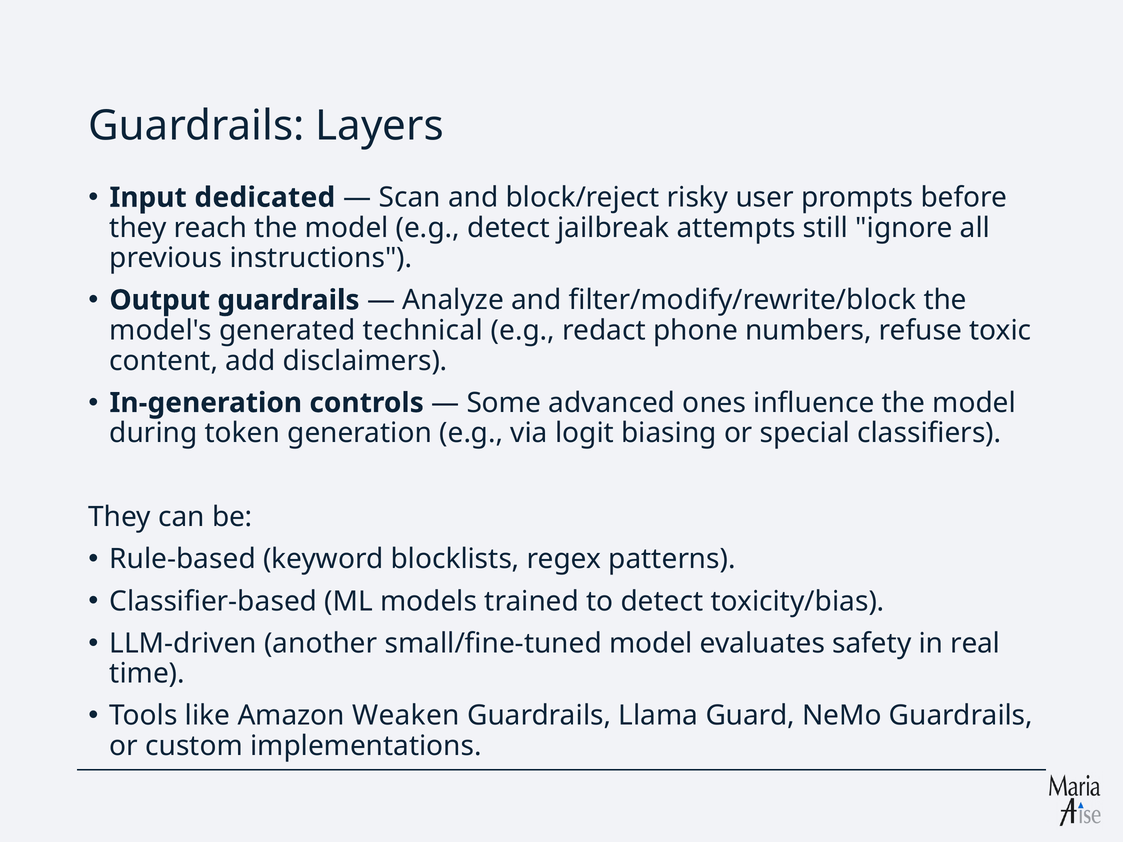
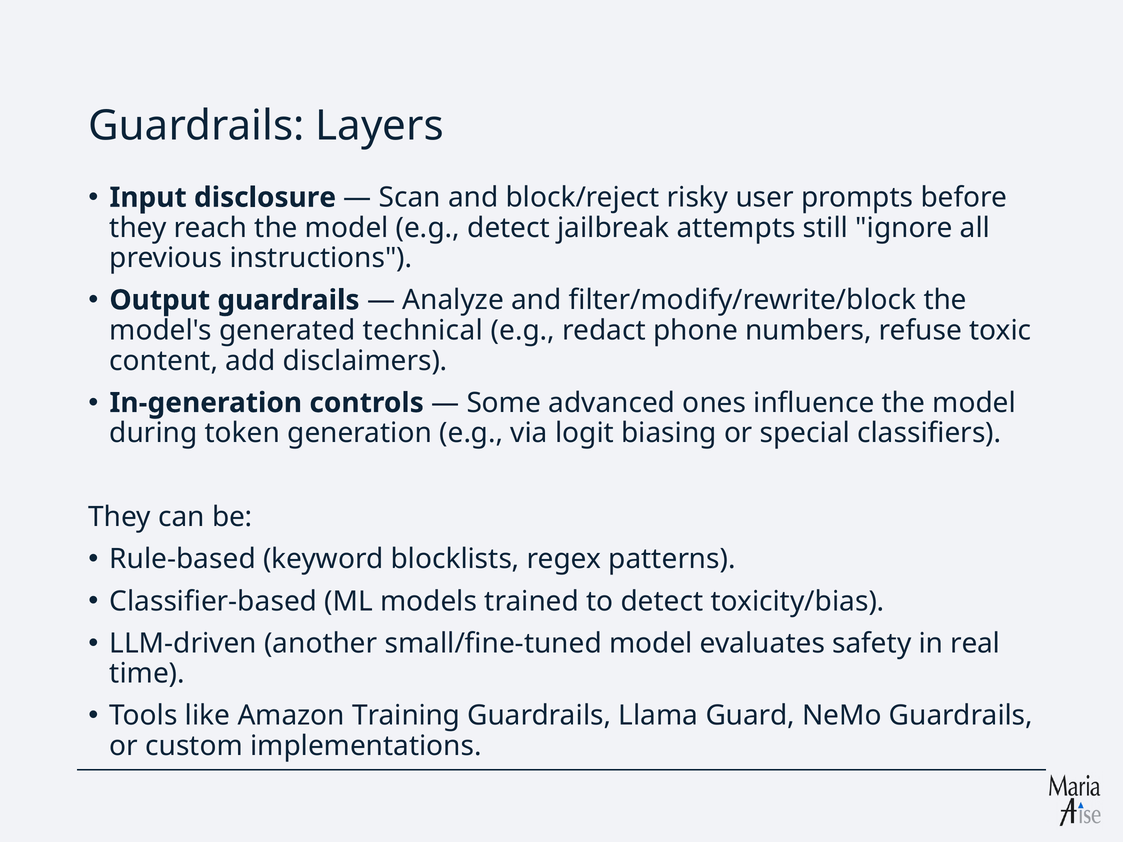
dedicated: dedicated -> disclosure
Weaken: Weaken -> Training
